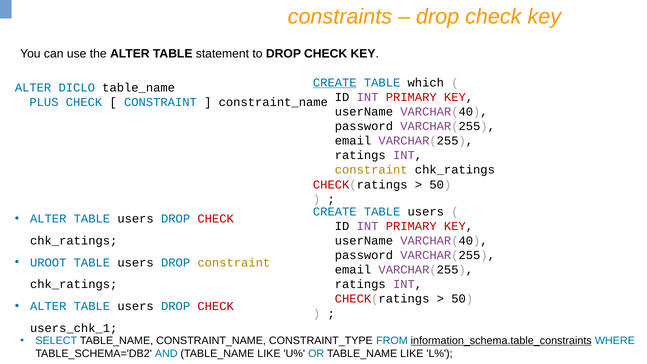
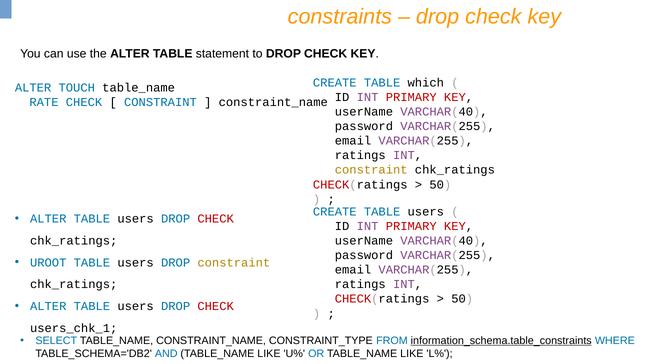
CREATE at (335, 83) underline: present -> none
DICLO: DICLO -> TOUCH
PLUS: PLUS -> RATE
